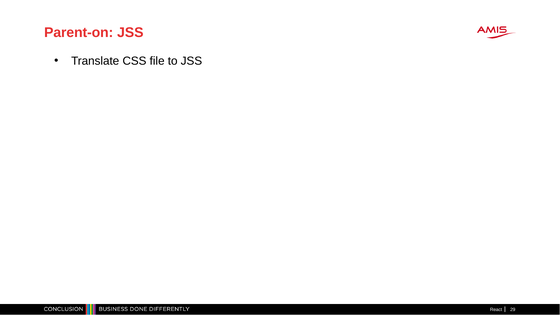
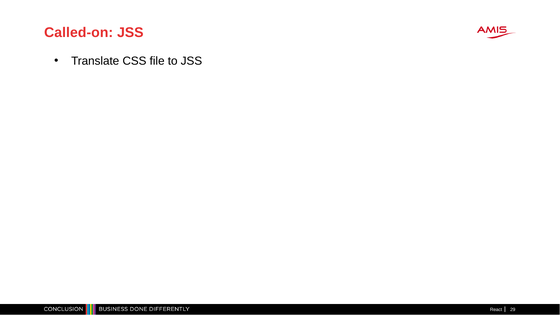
Parent-on: Parent-on -> Called-on
